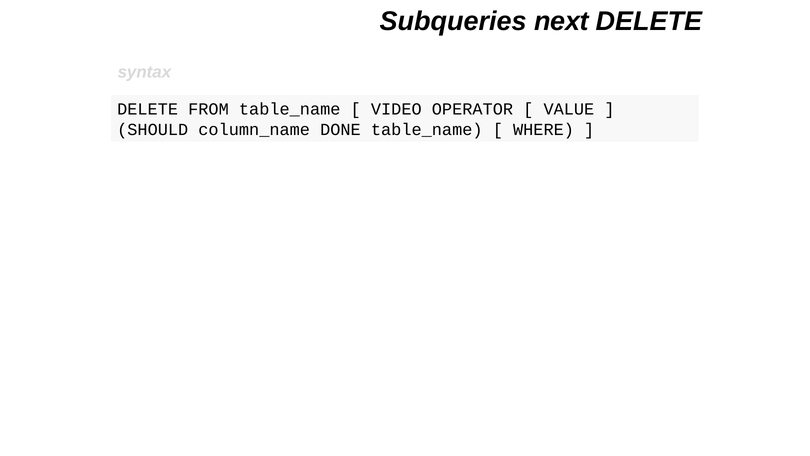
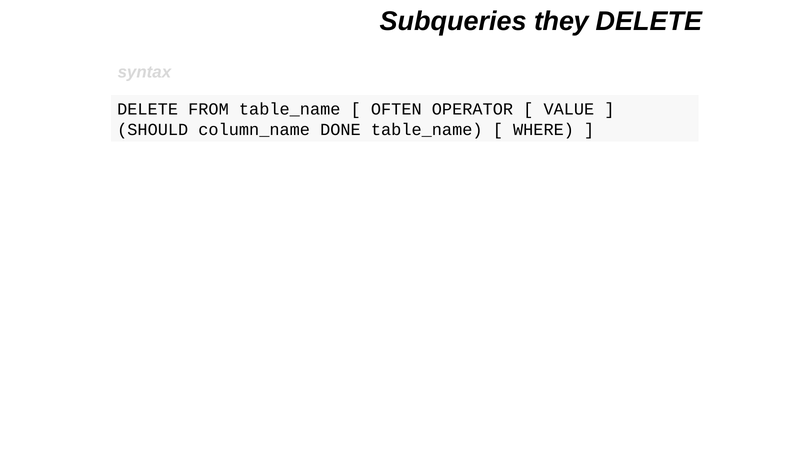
next: next -> they
VIDEO: VIDEO -> OFTEN
